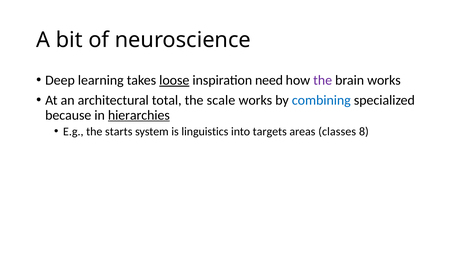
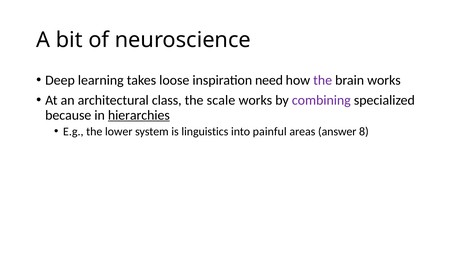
loose underline: present -> none
total: total -> class
combining colour: blue -> purple
starts: starts -> lower
targets: targets -> painful
classes: classes -> answer
